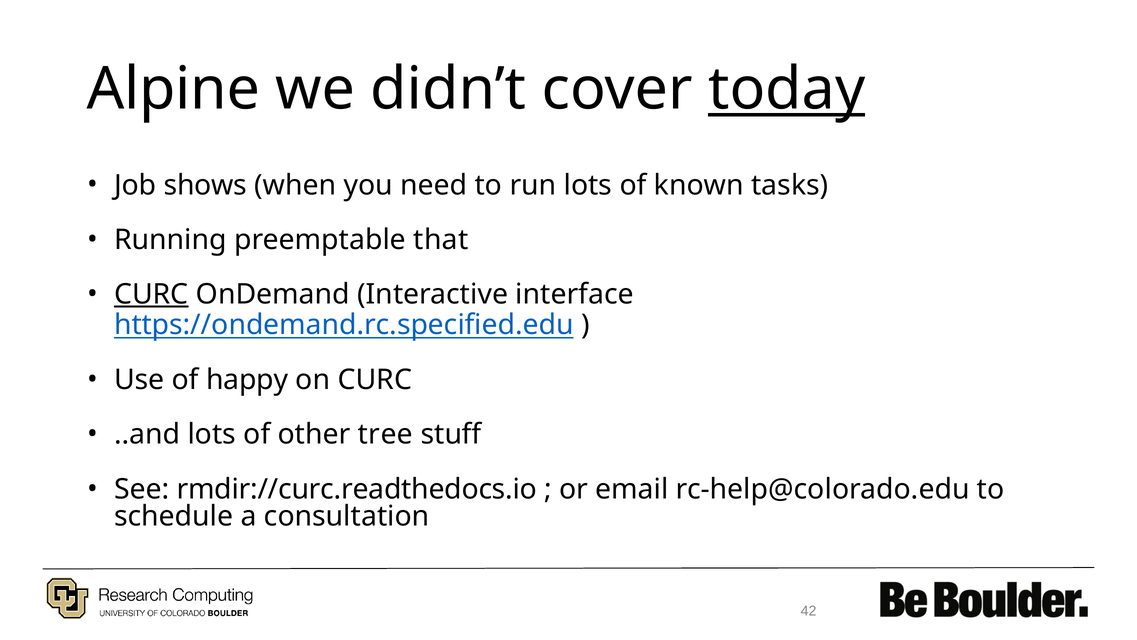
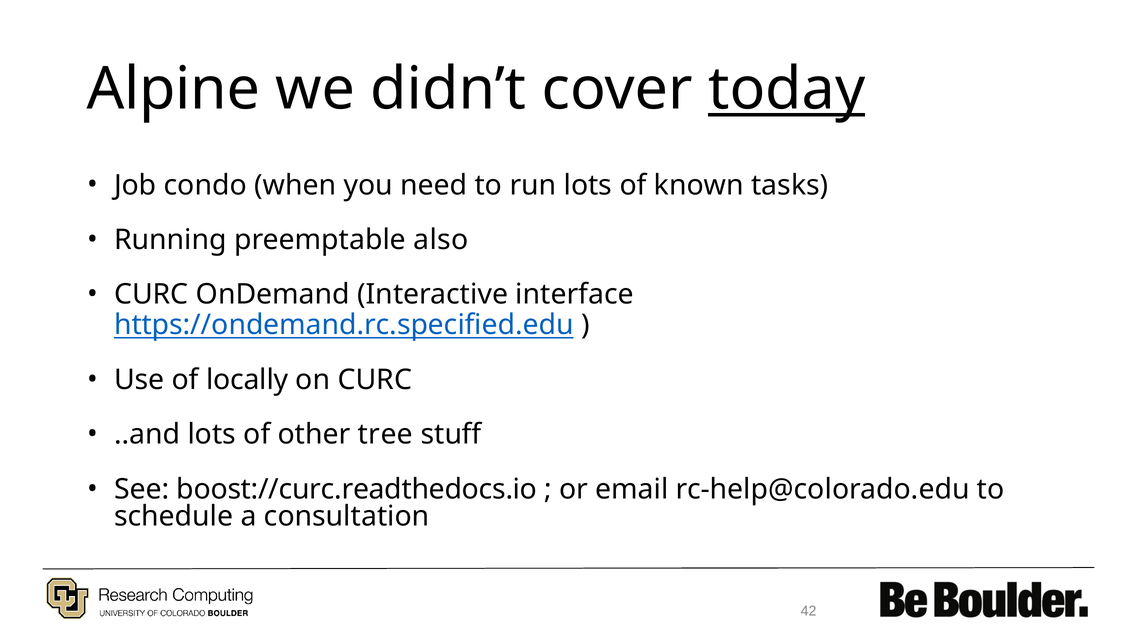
shows: shows -> condo
that: that -> also
CURC at (151, 294) underline: present -> none
happy: happy -> locally
rmdir://curc.readthedocs.io: rmdir://curc.readthedocs.io -> boost://curc.readthedocs.io
